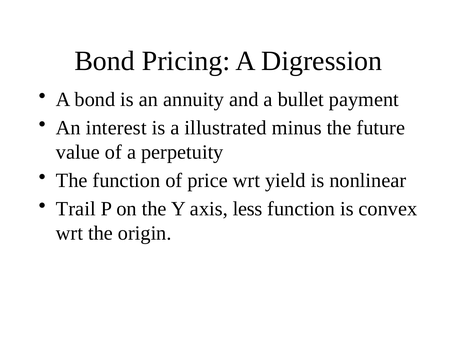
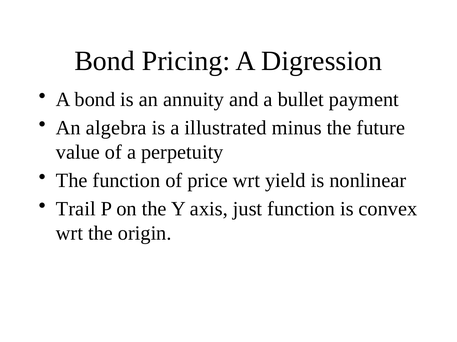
interest: interest -> algebra
less: less -> just
